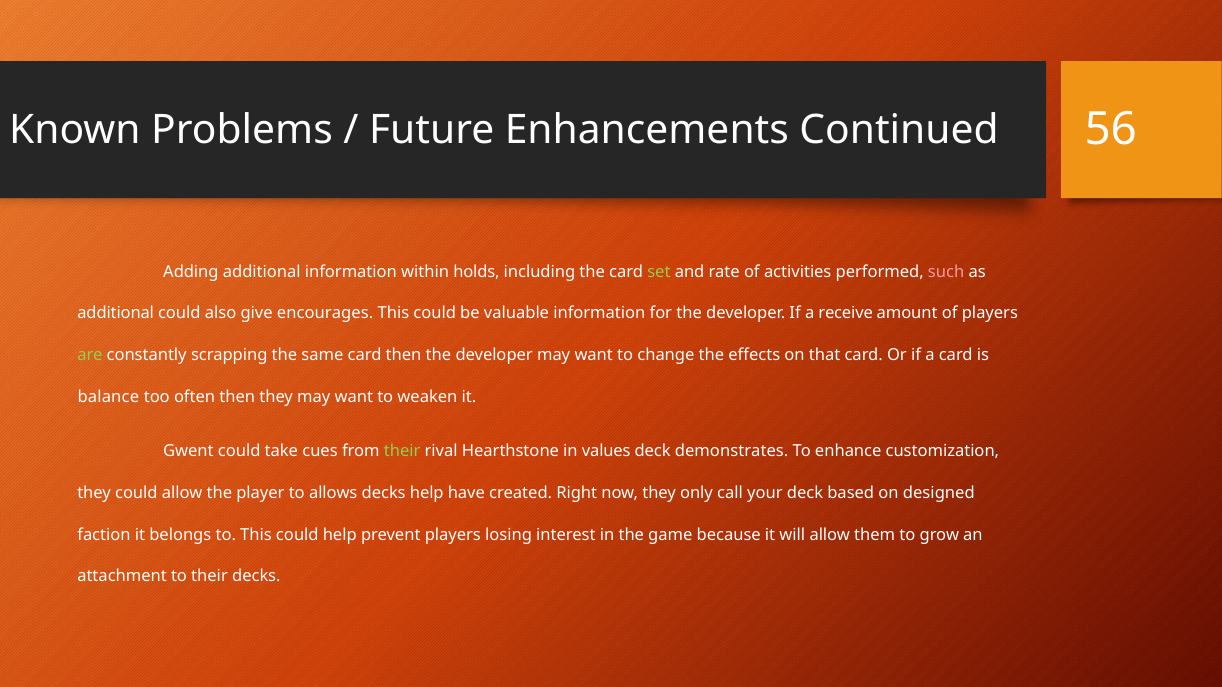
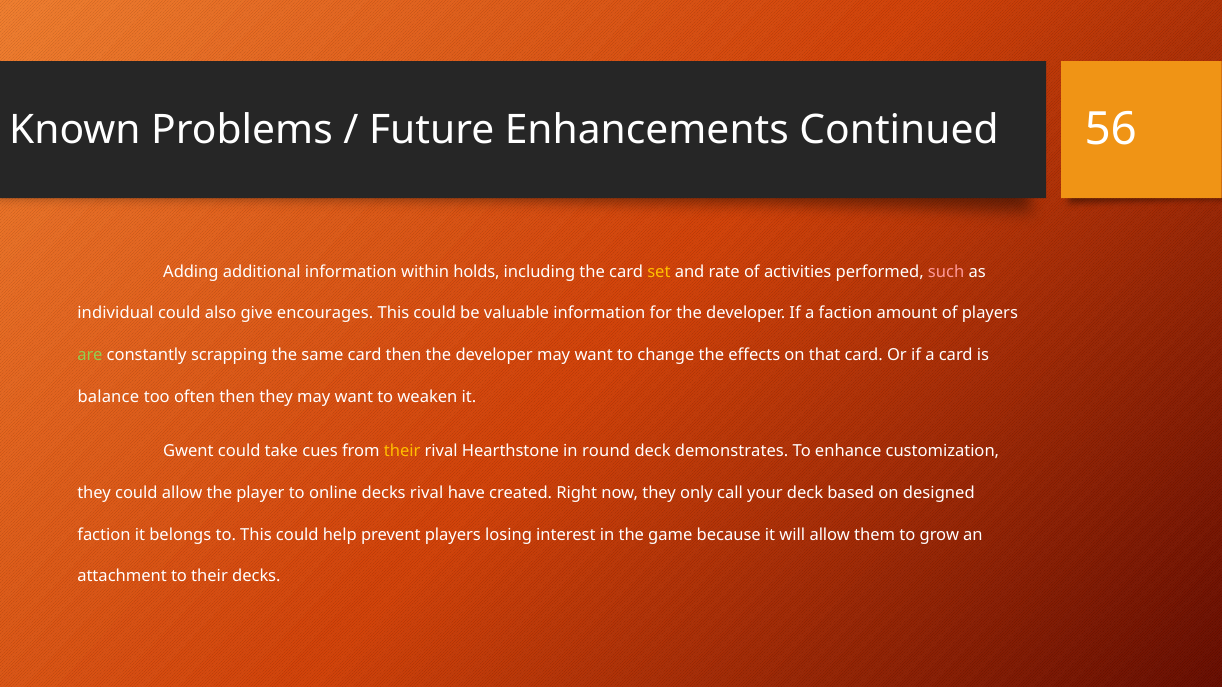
set colour: light green -> yellow
additional at (116, 314): additional -> individual
a receive: receive -> faction
their at (402, 451) colour: light green -> yellow
values: values -> round
allows: allows -> online
decks help: help -> rival
